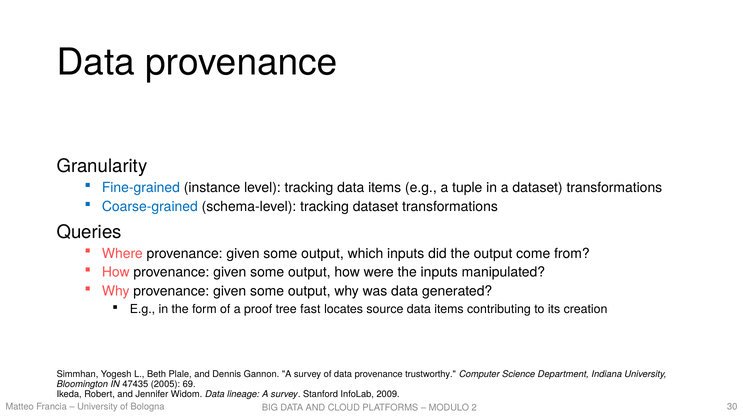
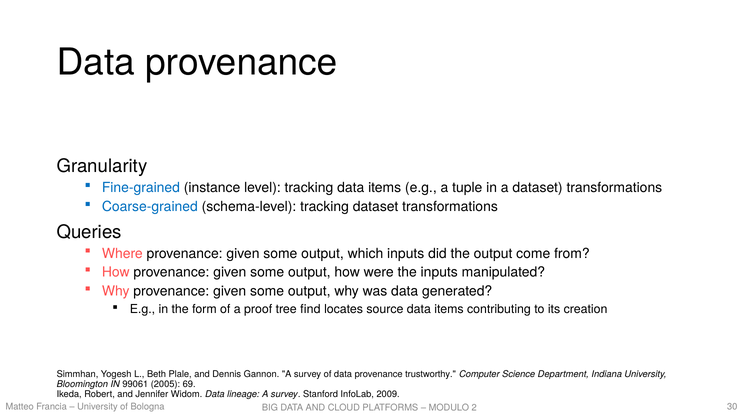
fast: fast -> find
47435: 47435 -> 99061
